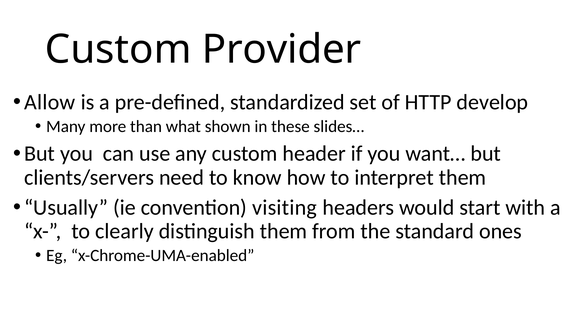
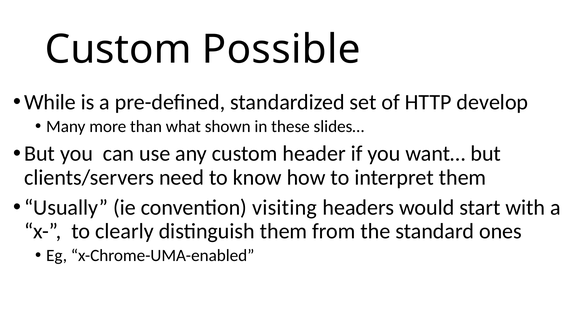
Provider: Provider -> Possible
Allow: Allow -> While
